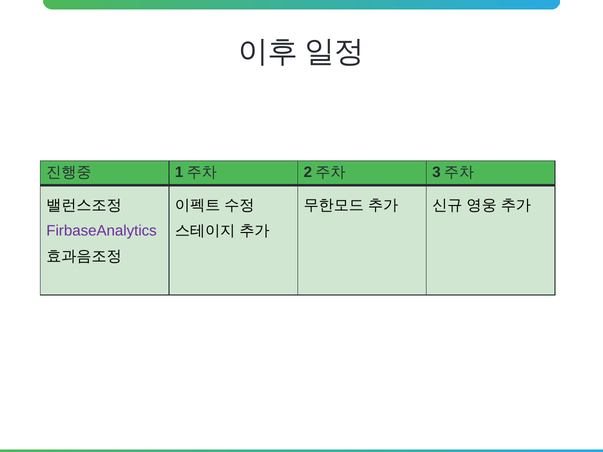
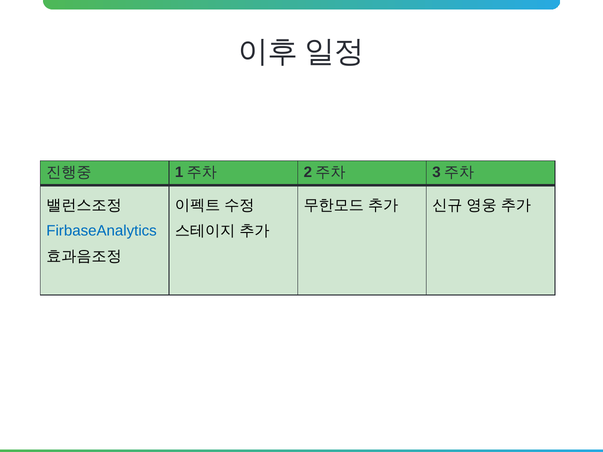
FirbaseAnalytics colour: purple -> blue
